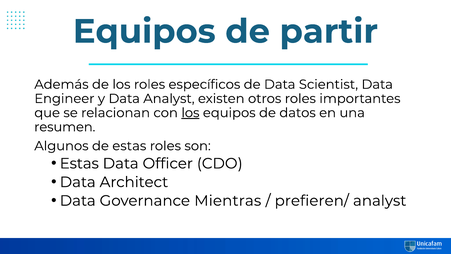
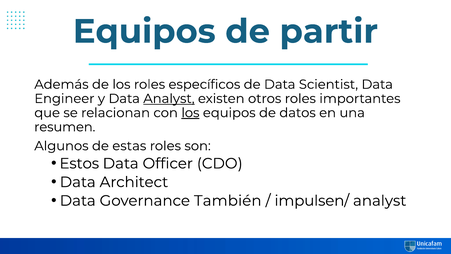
Analyst at (169, 99) underline: none -> present
Estas at (79, 163): Estas -> Estos
Mientras: Mientras -> También
prefieren/: prefieren/ -> impulsen/
